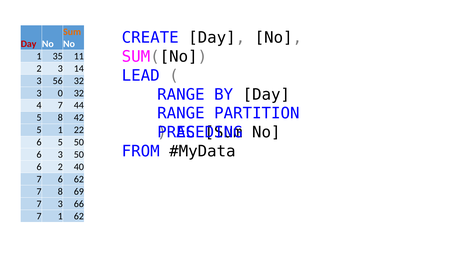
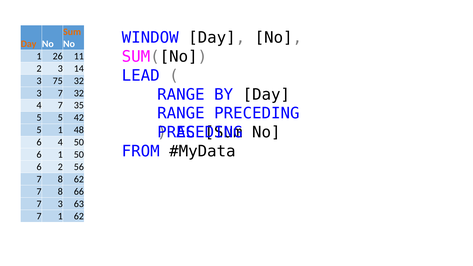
CREATE: CREATE -> WINDOW
Day at (29, 44) colour: red -> orange
35: 35 -> 26
56: 56 -> 75
3 0: 0 -> 7
44: 44 -> 35
RANGE PARTITION: PARTITION -> PRECEDING
5 8: 8 -> 5
22: 22 -> 48
6 5: 5 -> 4
6 3: 3 -> 1
40: 40 -> 56
6 at (60, 179): 6 -> 8
69: 69 -> 66
66: 66 -> 63
